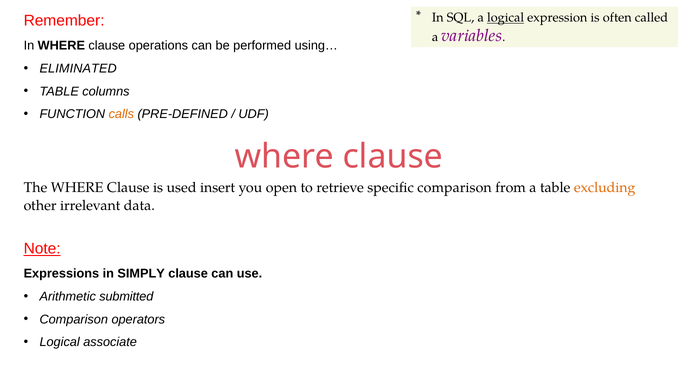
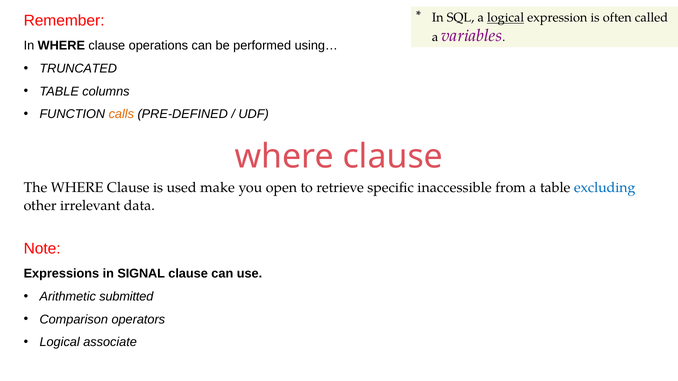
ELIMINATED: ELIMINATED -> TRUNCATED
insert: insert -> make
specific comparison: comparison -> inaccessible
excluding colour: orange -> blue
Note underline: present -> none
SIMPLY: SIMPLY -> SIGNAL
